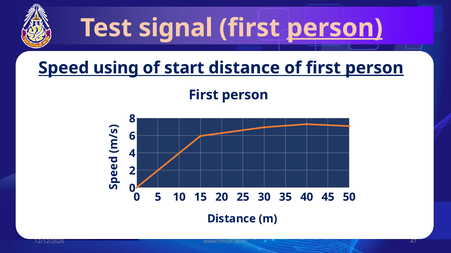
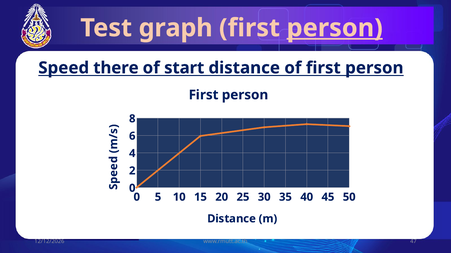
signal: signal -> graph
using: using -> there
person at (374, 68) underline: present -> none
